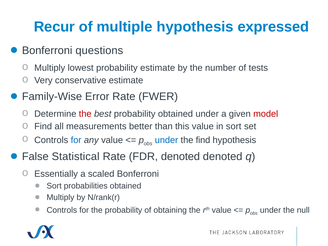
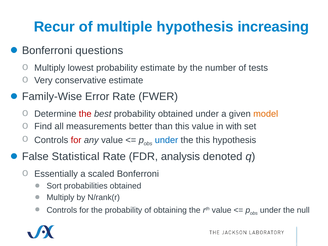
expressed: expressed -> increasing
model colour: red -> orange
in sort: sort -> with
for at (76, 140) colour: blue -> red
the find: find -> this
FDR denoted: denoted -> analysis
